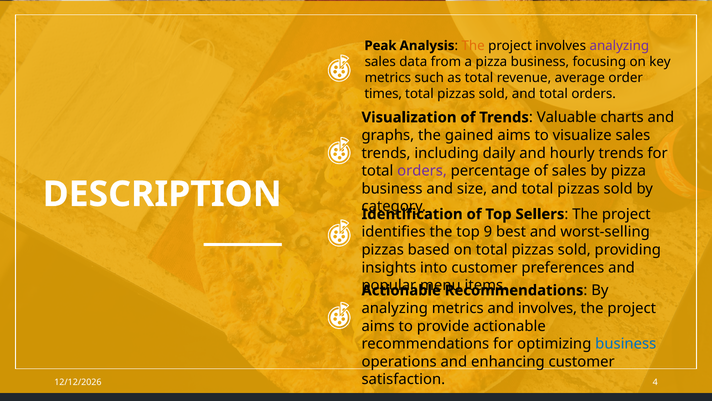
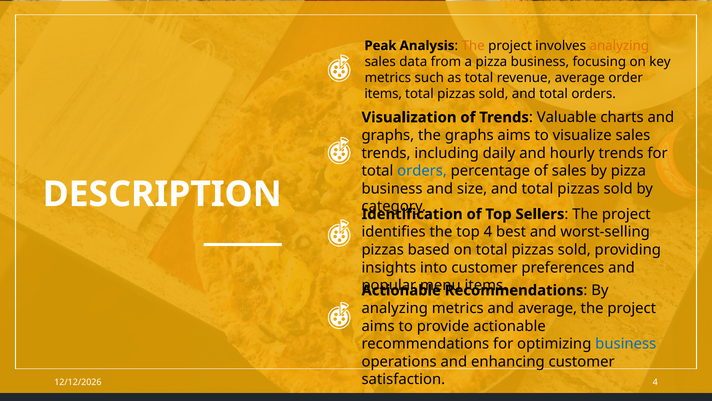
analyzing at (619, 46) colour: purple -> orange
times at (383, 94): times -> items
the gained: gained -> graphs
orders at (422, 171) colour: purple -> blue
top 9: 9 -> 4
and involves: involves -> average
